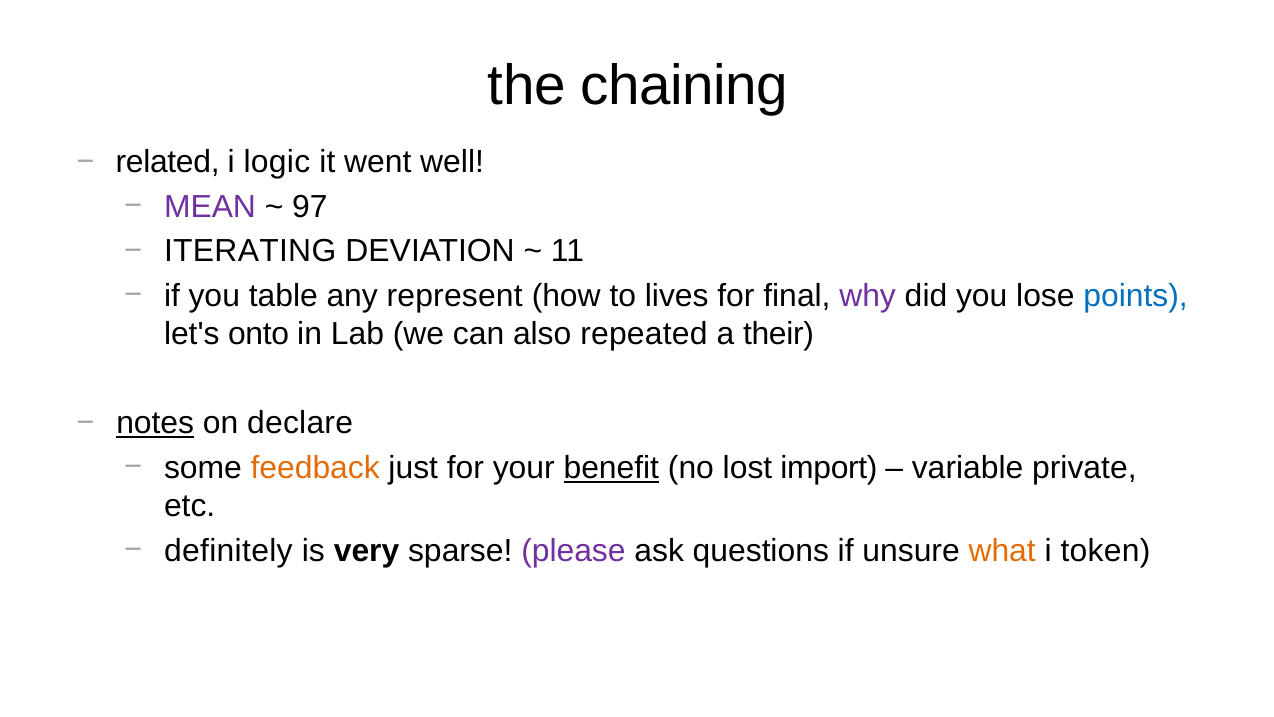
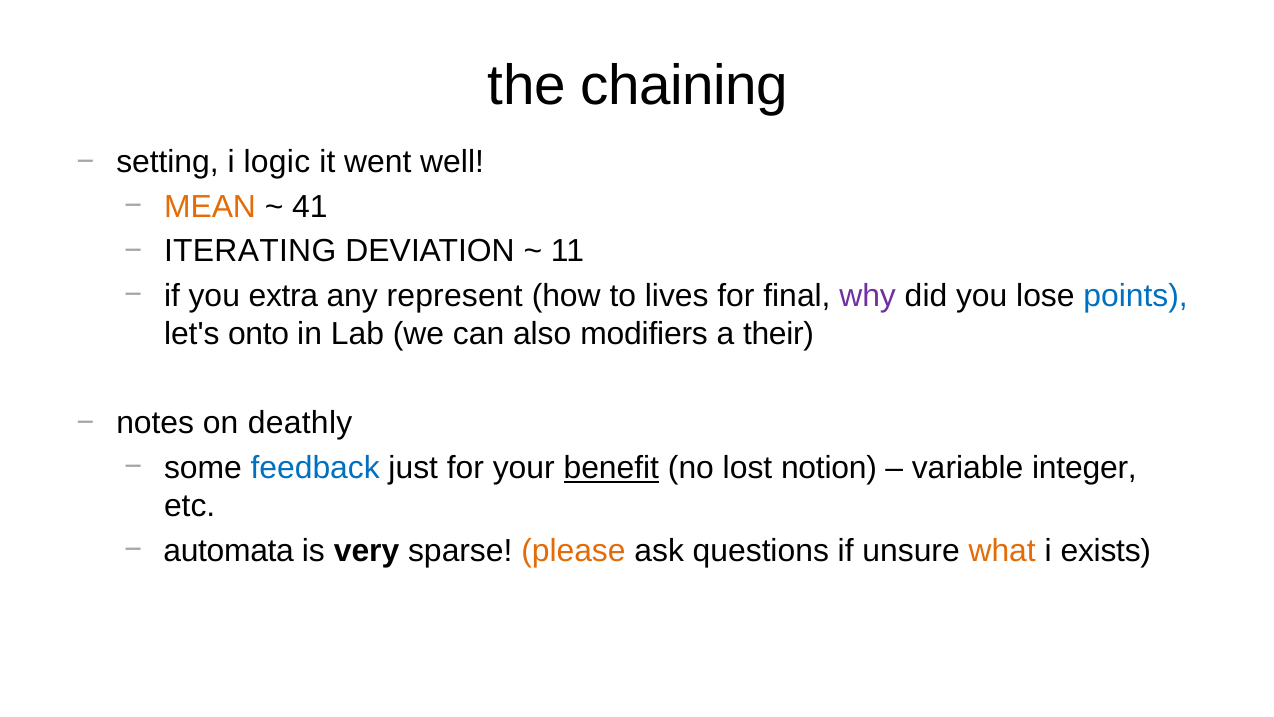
related: related -> setting
MEAN colour: purple -> orange
97: 97 -> 41
table: table -> extra
repeated: repeated -> modifiers
notes underline: present -> none
declare: declare -> deathly
feedback colour: orange -> blue
import: import -> notion
private: private -> integer
definitely: definitely -> automata
please colour: purple -> orange
token: token -> exists
